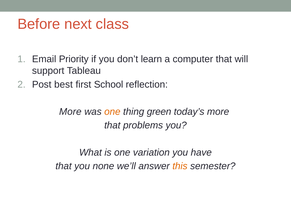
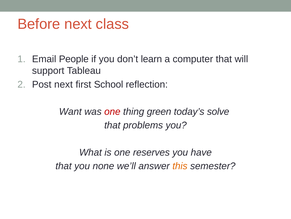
Priority: Priority -> People
Post best: best -> next
More at (70, 111): More -> Want
one at (112, 111) colour: orange -> red
today’s more: more -> solve
variation: variation -> reserves
